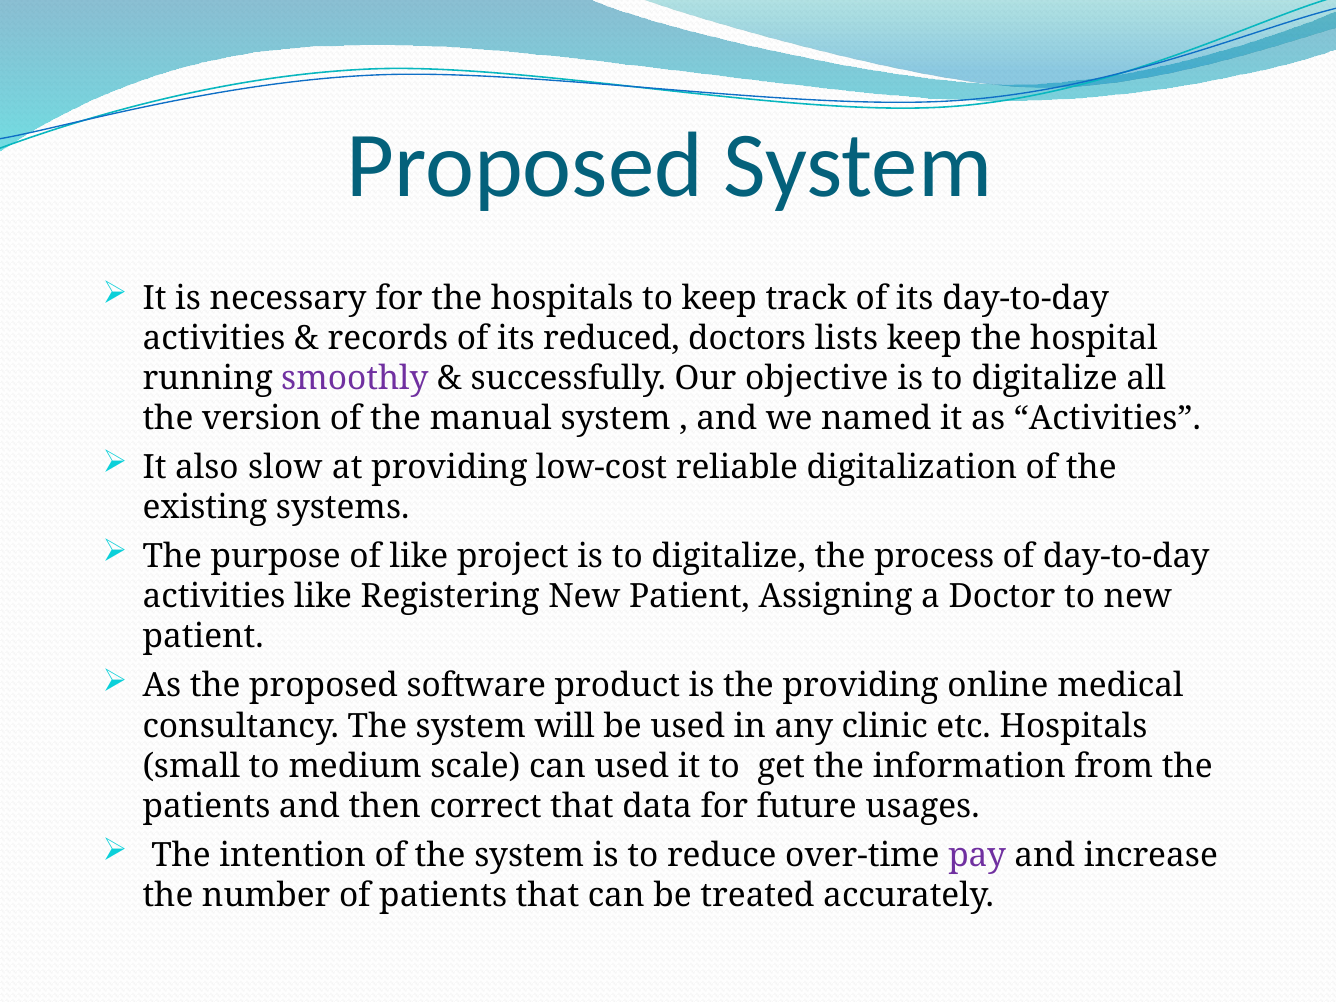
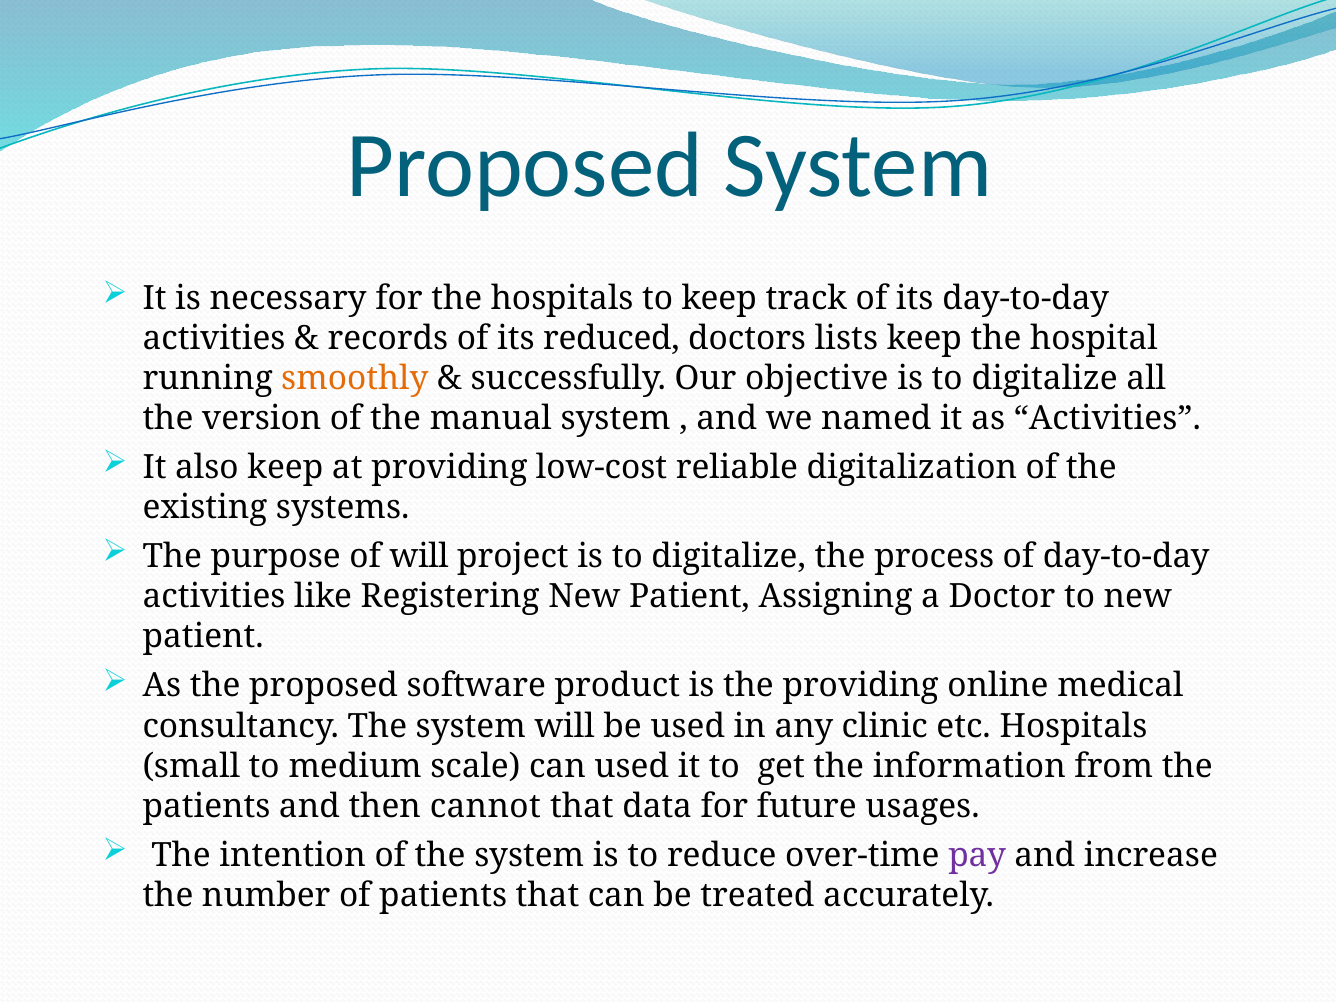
smoothly colour: purple -> orange
also slow: slow -> keep
of like: like -> will
correct: correct -> cannot
